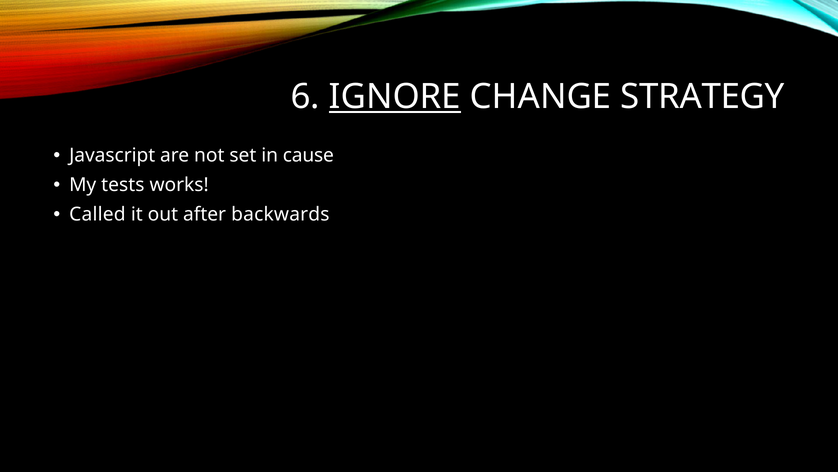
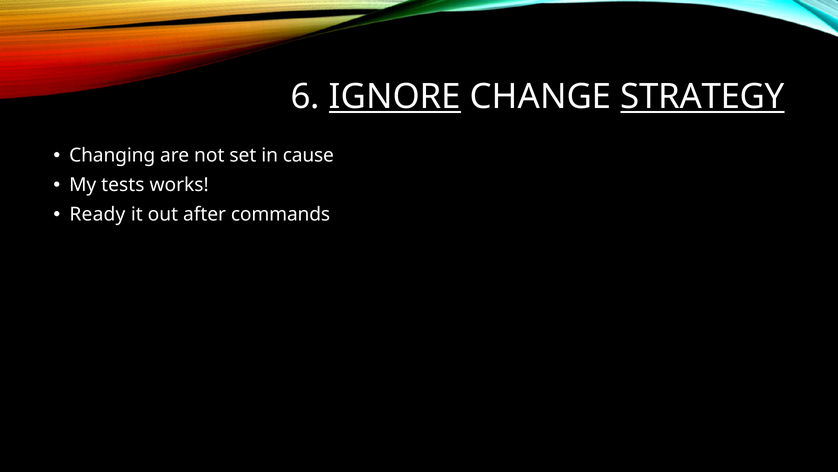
STRATEGY underline: none -> present
Javascript: Javascript -> Changing
Called: Called -> Ready
backwards: backwards -> commands
